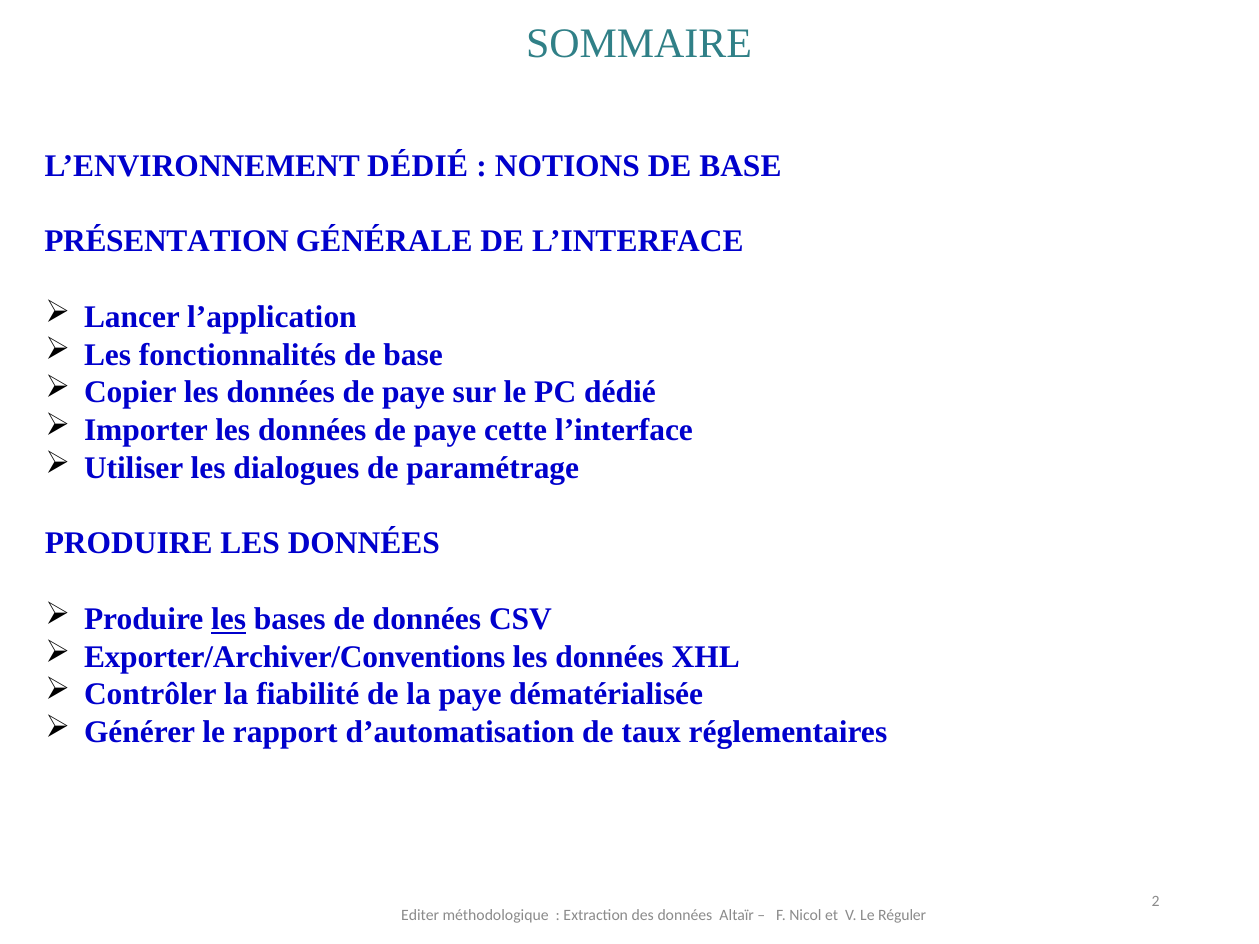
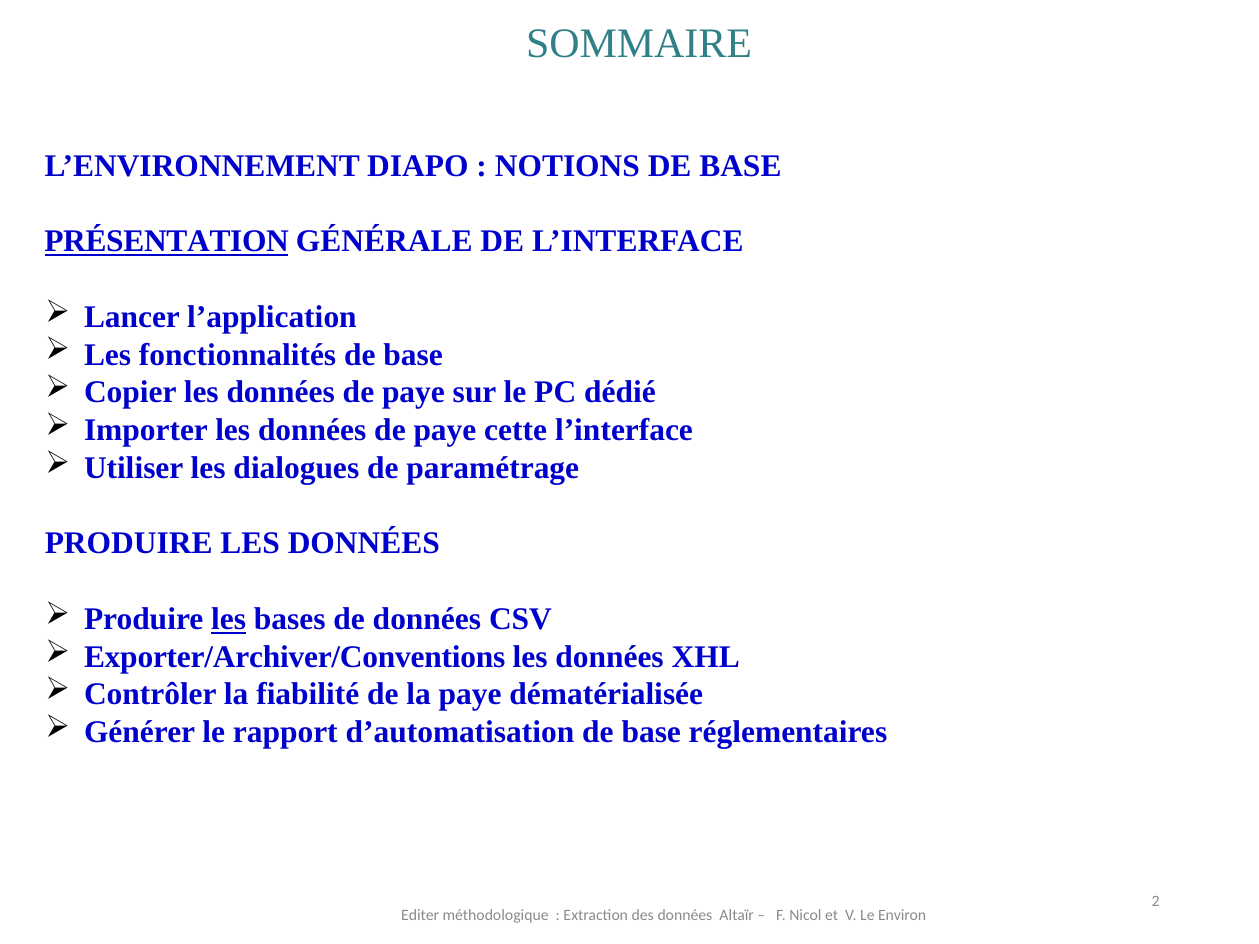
L’ENVIRONNEMENT DÉDIÉ: DÉDIÉ -> DIAPO
PRÉSENTATION underline: none -> present
d’automatisation de taux: taux -> base
Réguler: Réguler -> Environ
